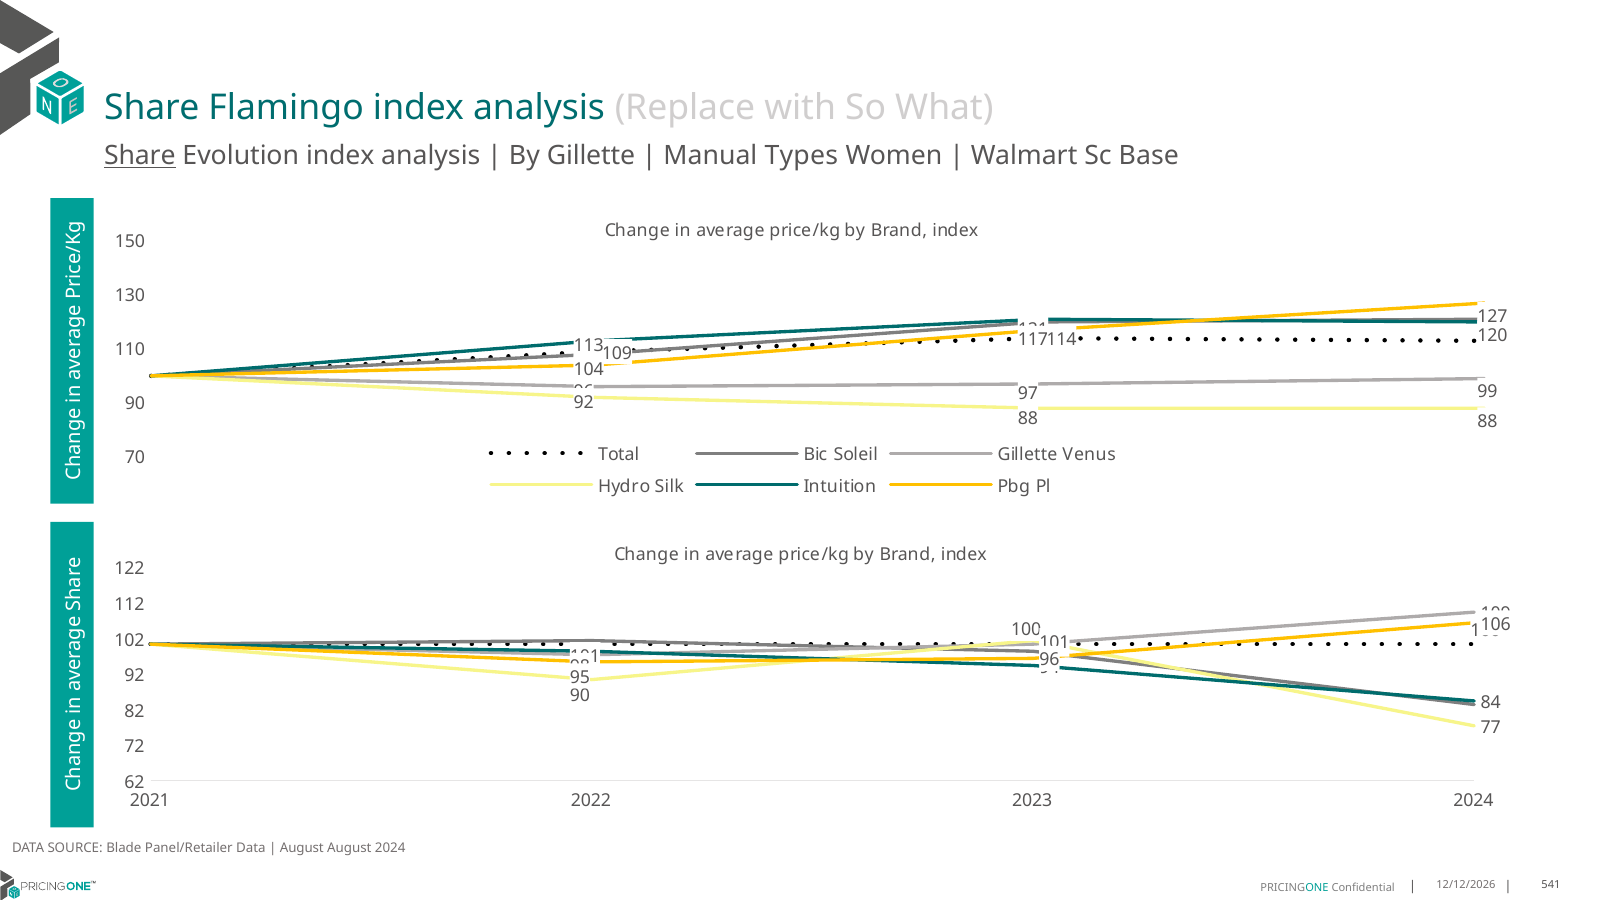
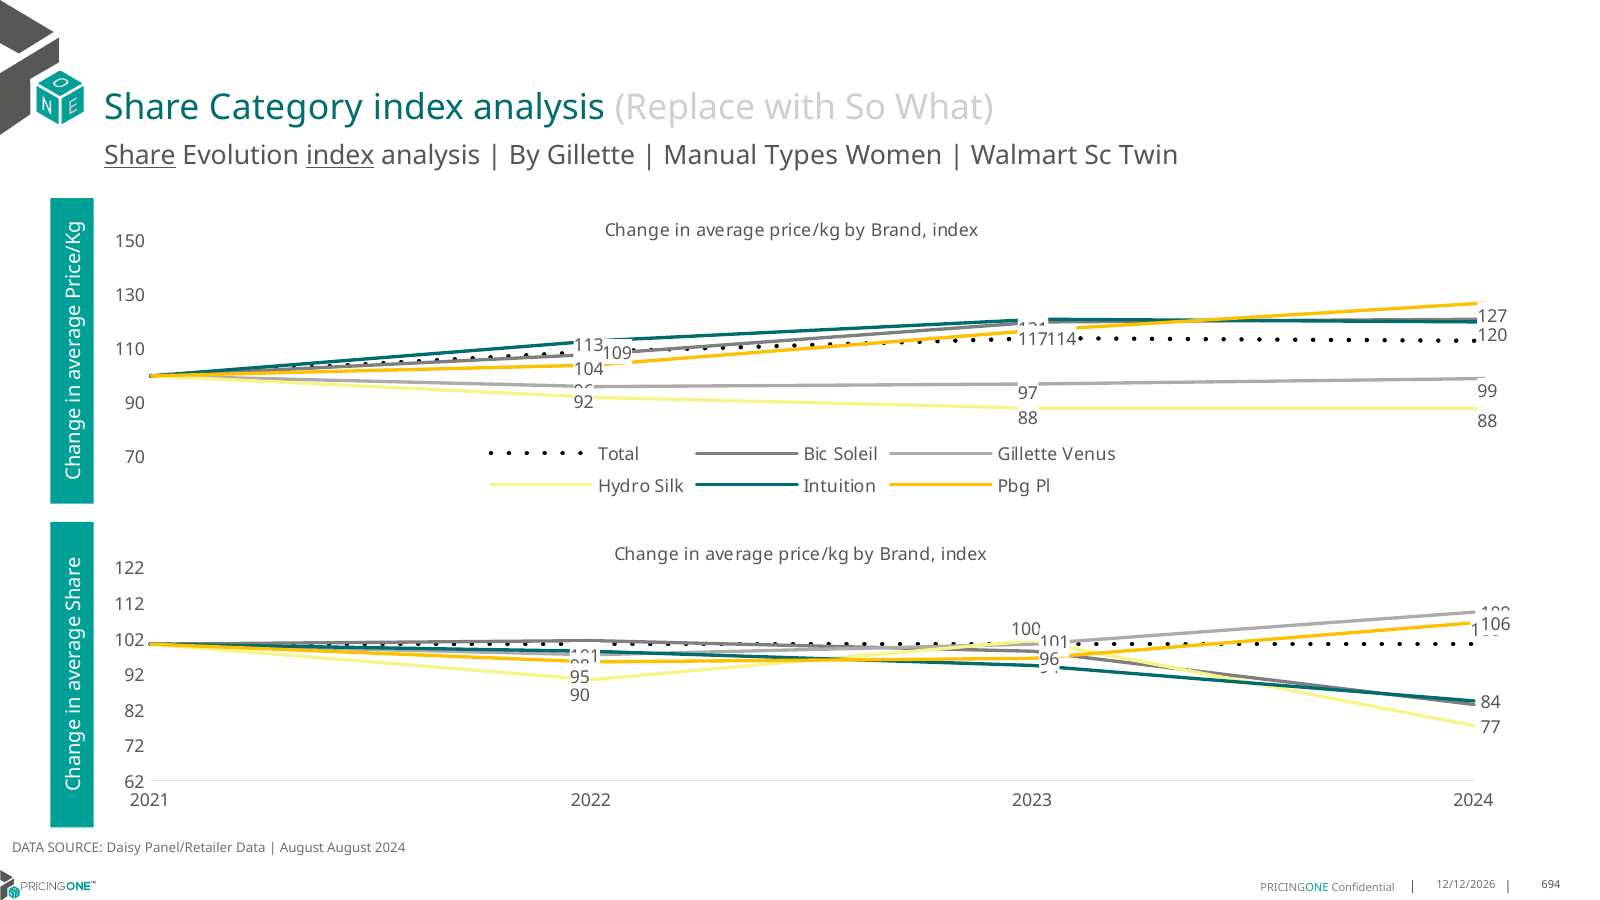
Flamingo: Flamingo -> Category
index at (340, 156) underline: none -> present
Base: Base -> Twin
Blade: Blade -> Daisy
541: 541 -> 694
